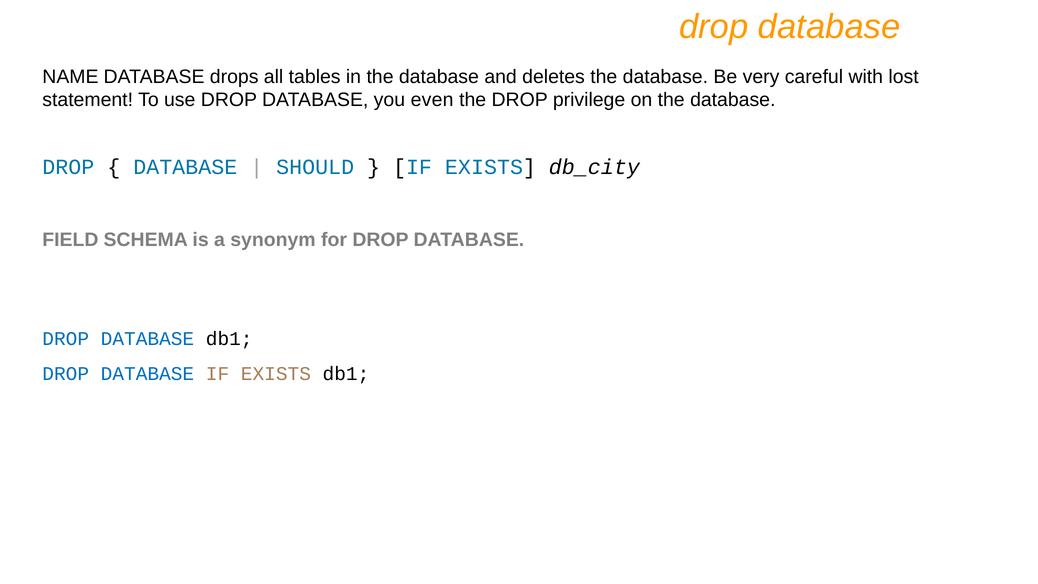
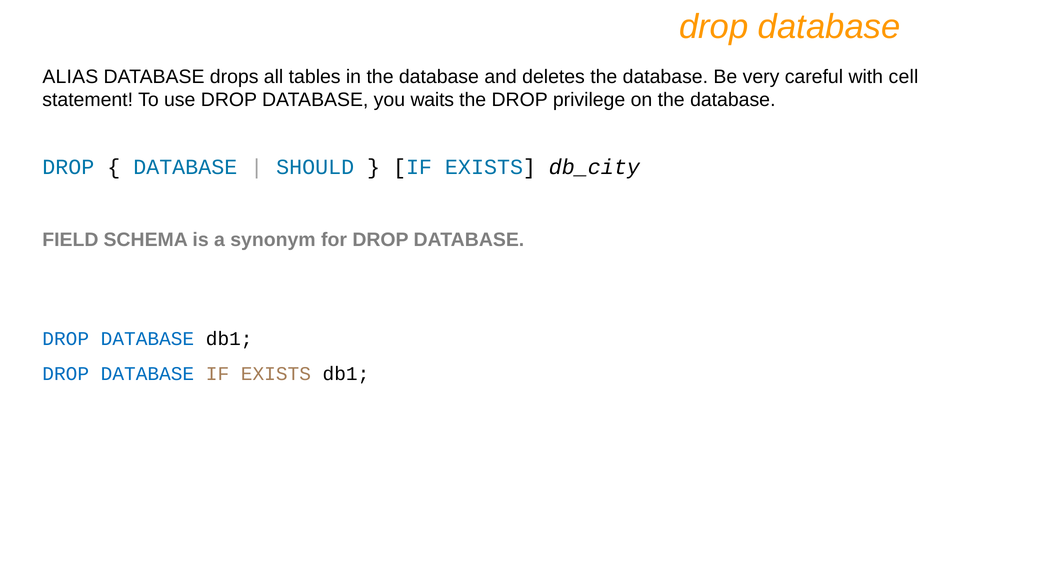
NAME: NAME -> ALIAS
lost: lost -> cell
even: even -> waits
